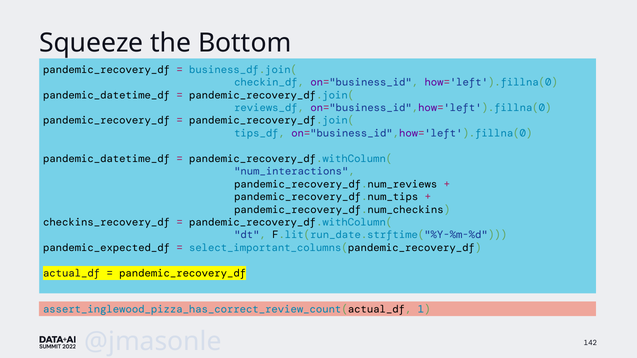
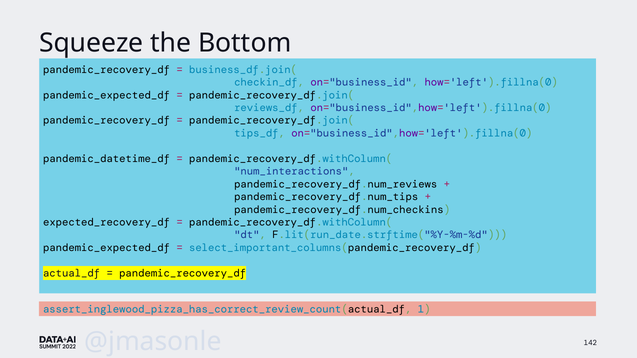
pandemic_datetime_df at (107, 95): pandemic_datetime_df -> pandemic_expected_df
checkins_recovery_df: checkins_recovery_df -> expected_recovery_df
